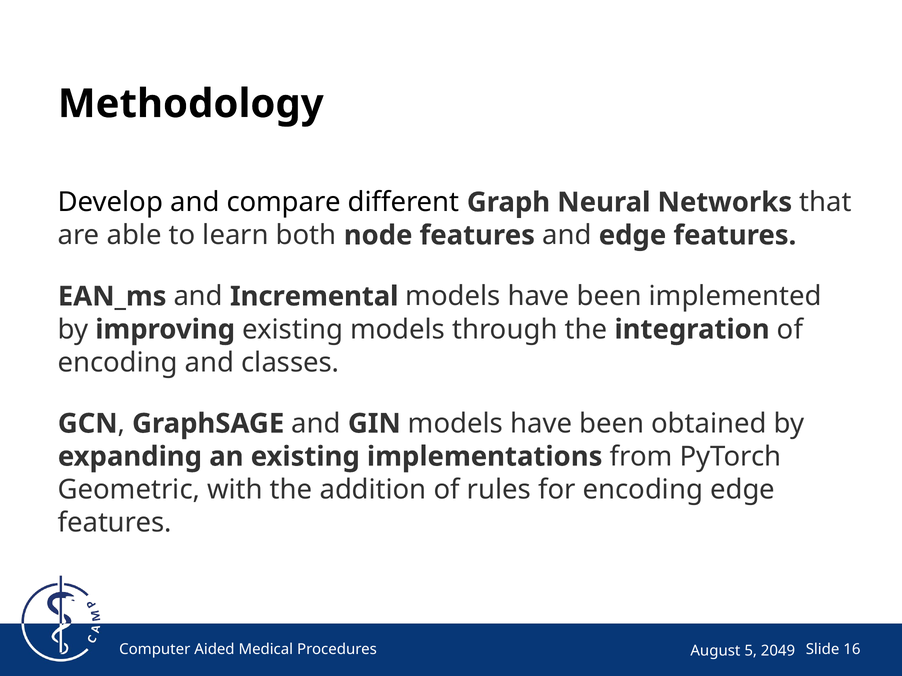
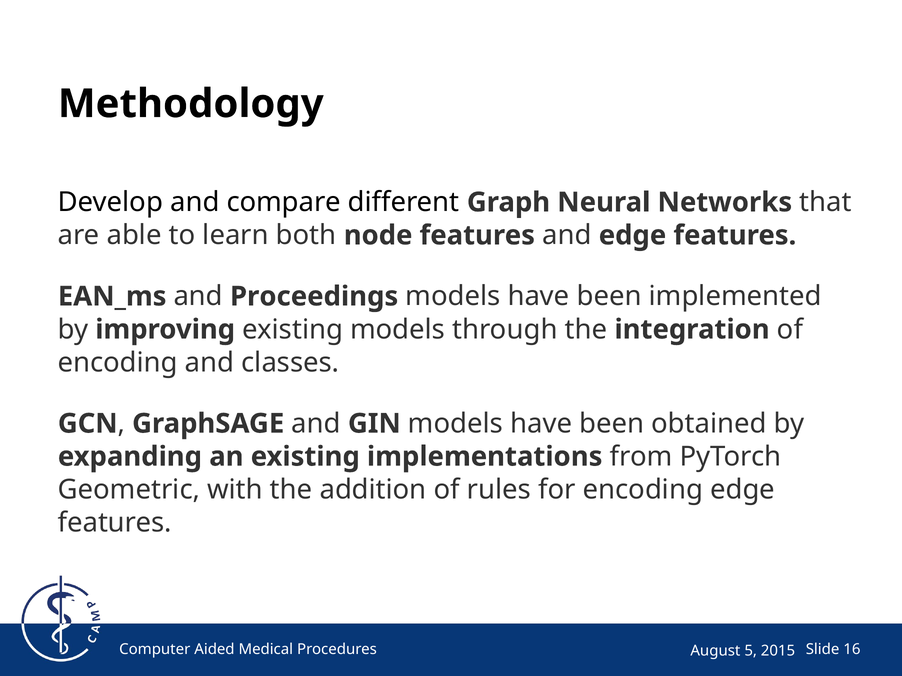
Incremental: Incremental -> Proceedings
2049: 2049 -> 2015
